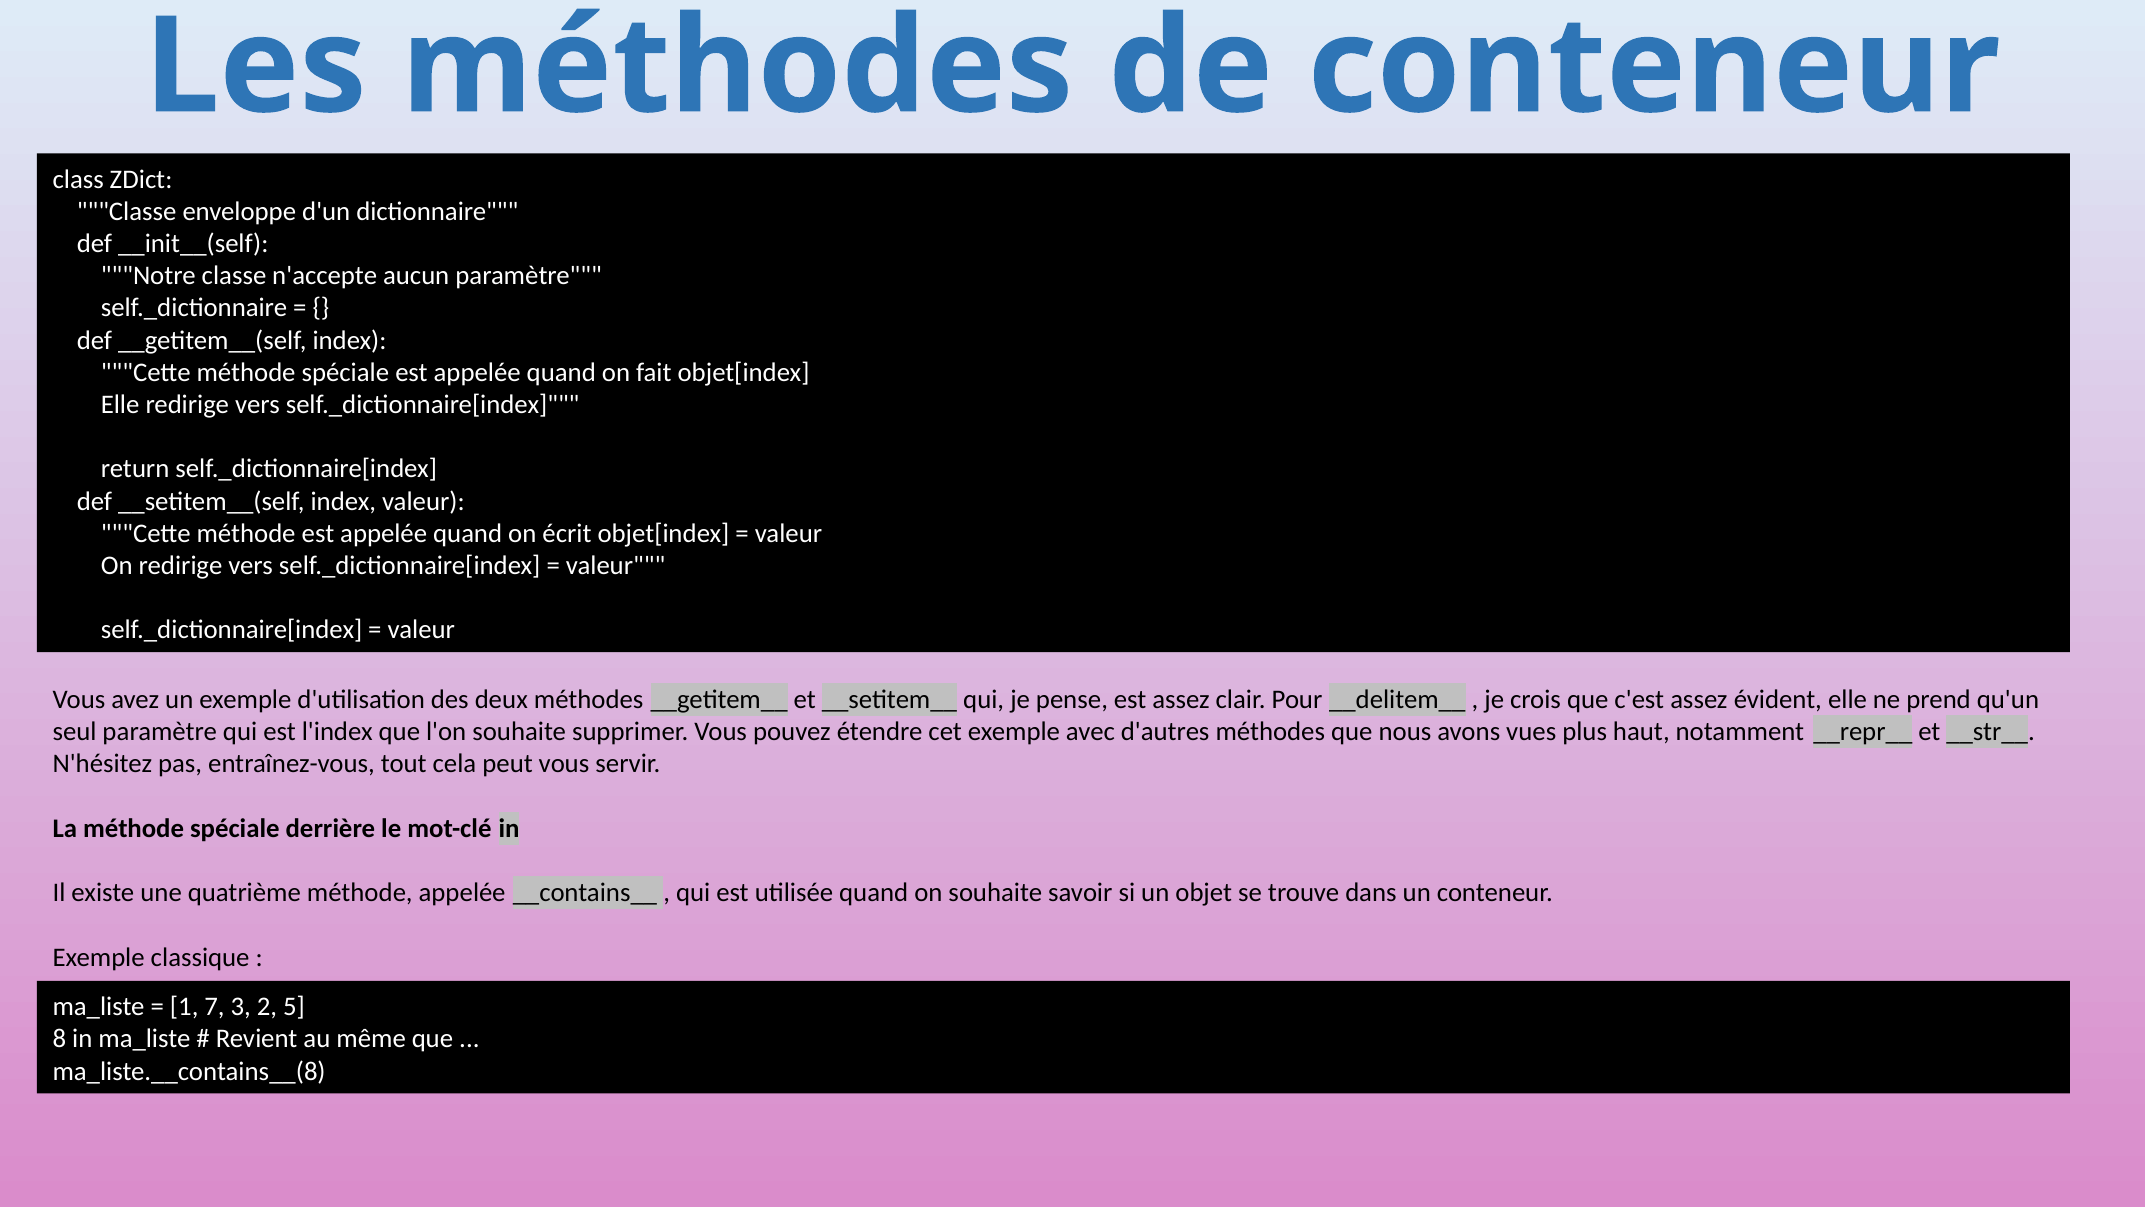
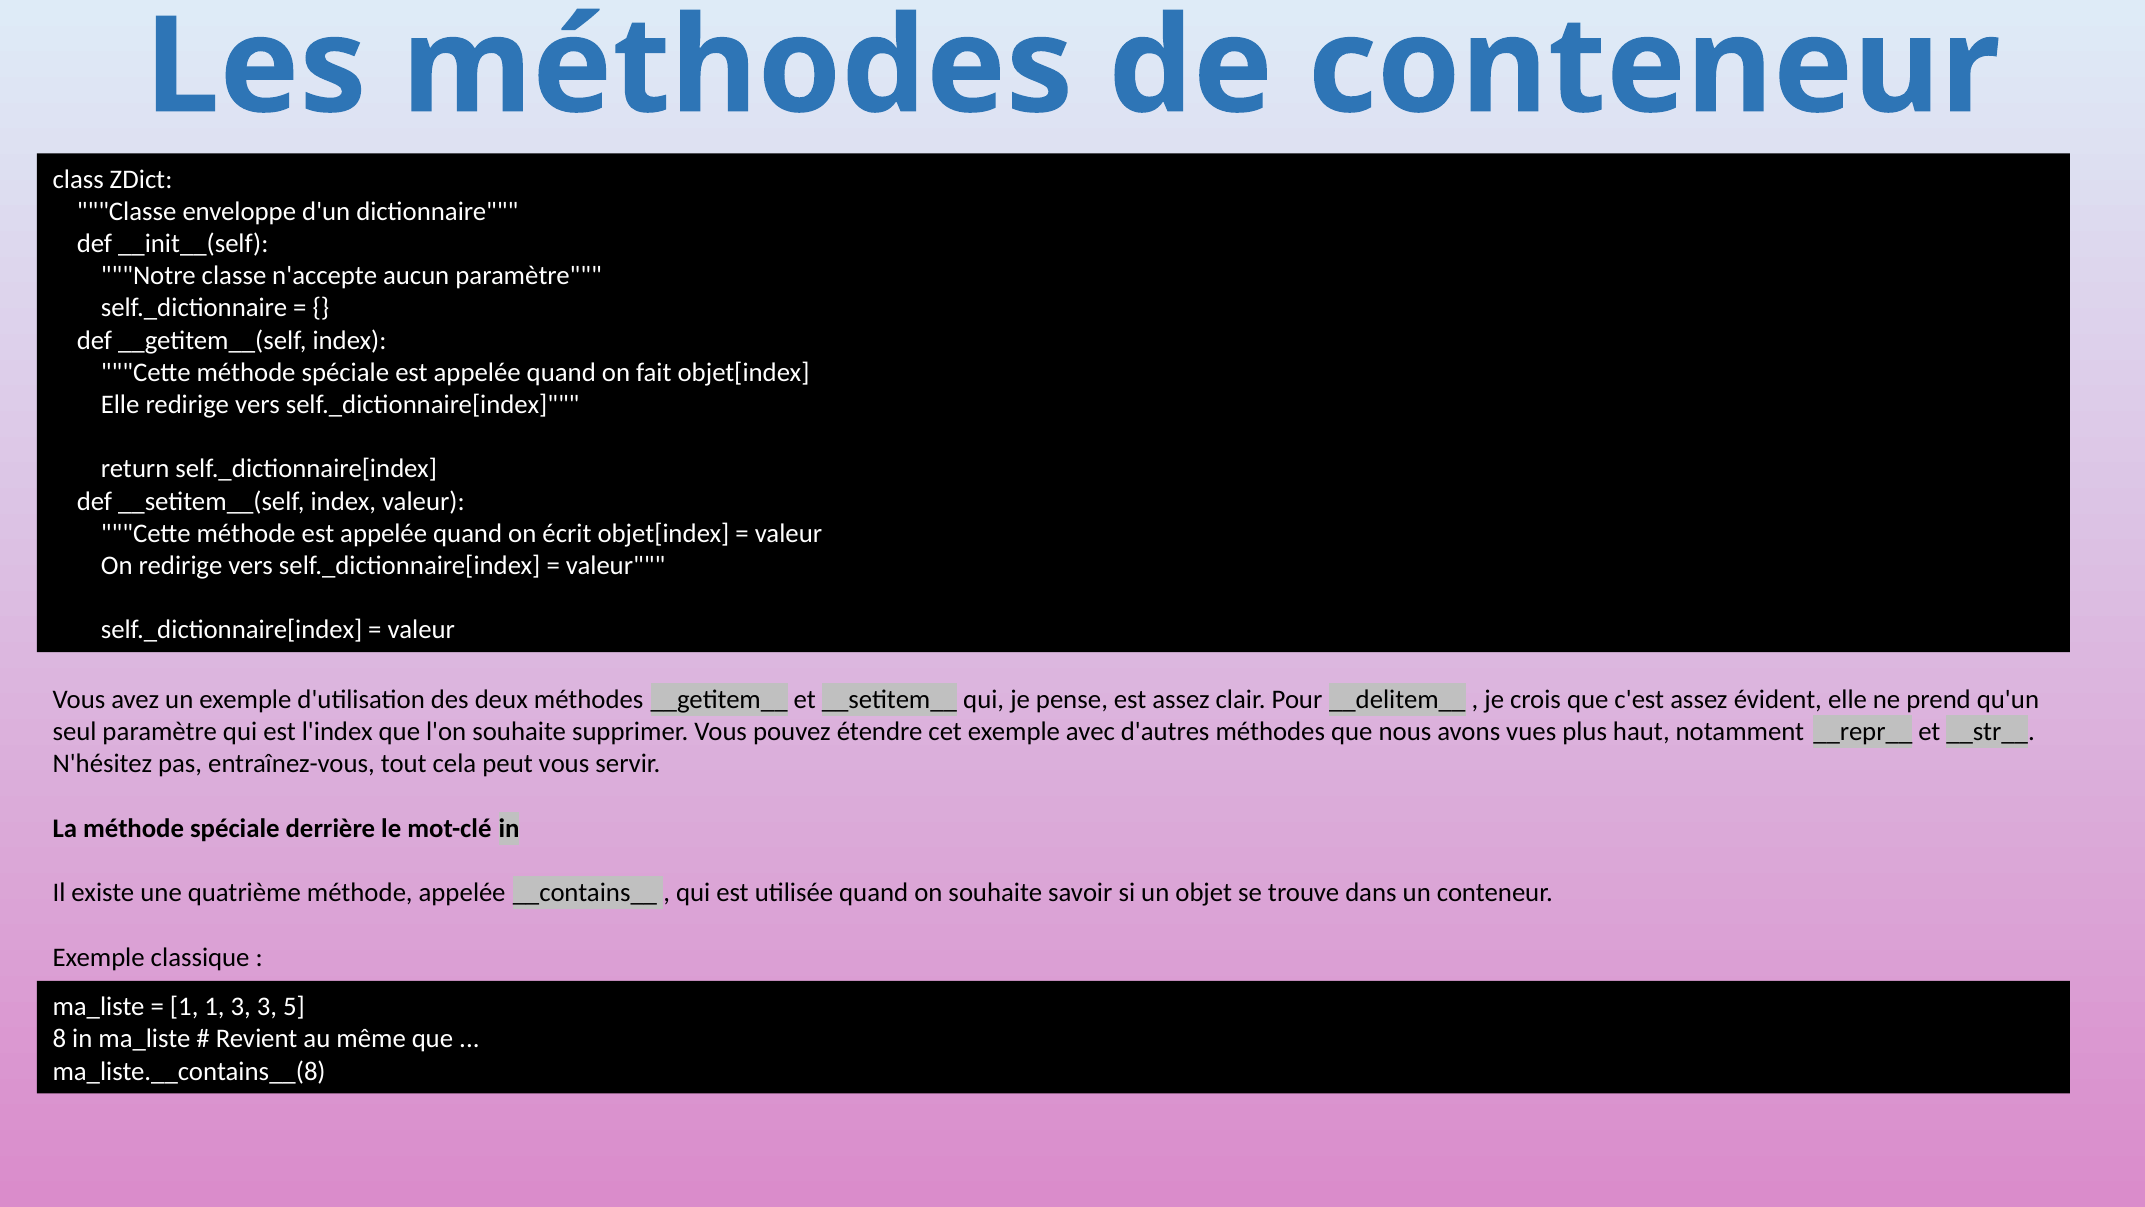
1 7: 7 -> 1
3 2: 2 -> 3
